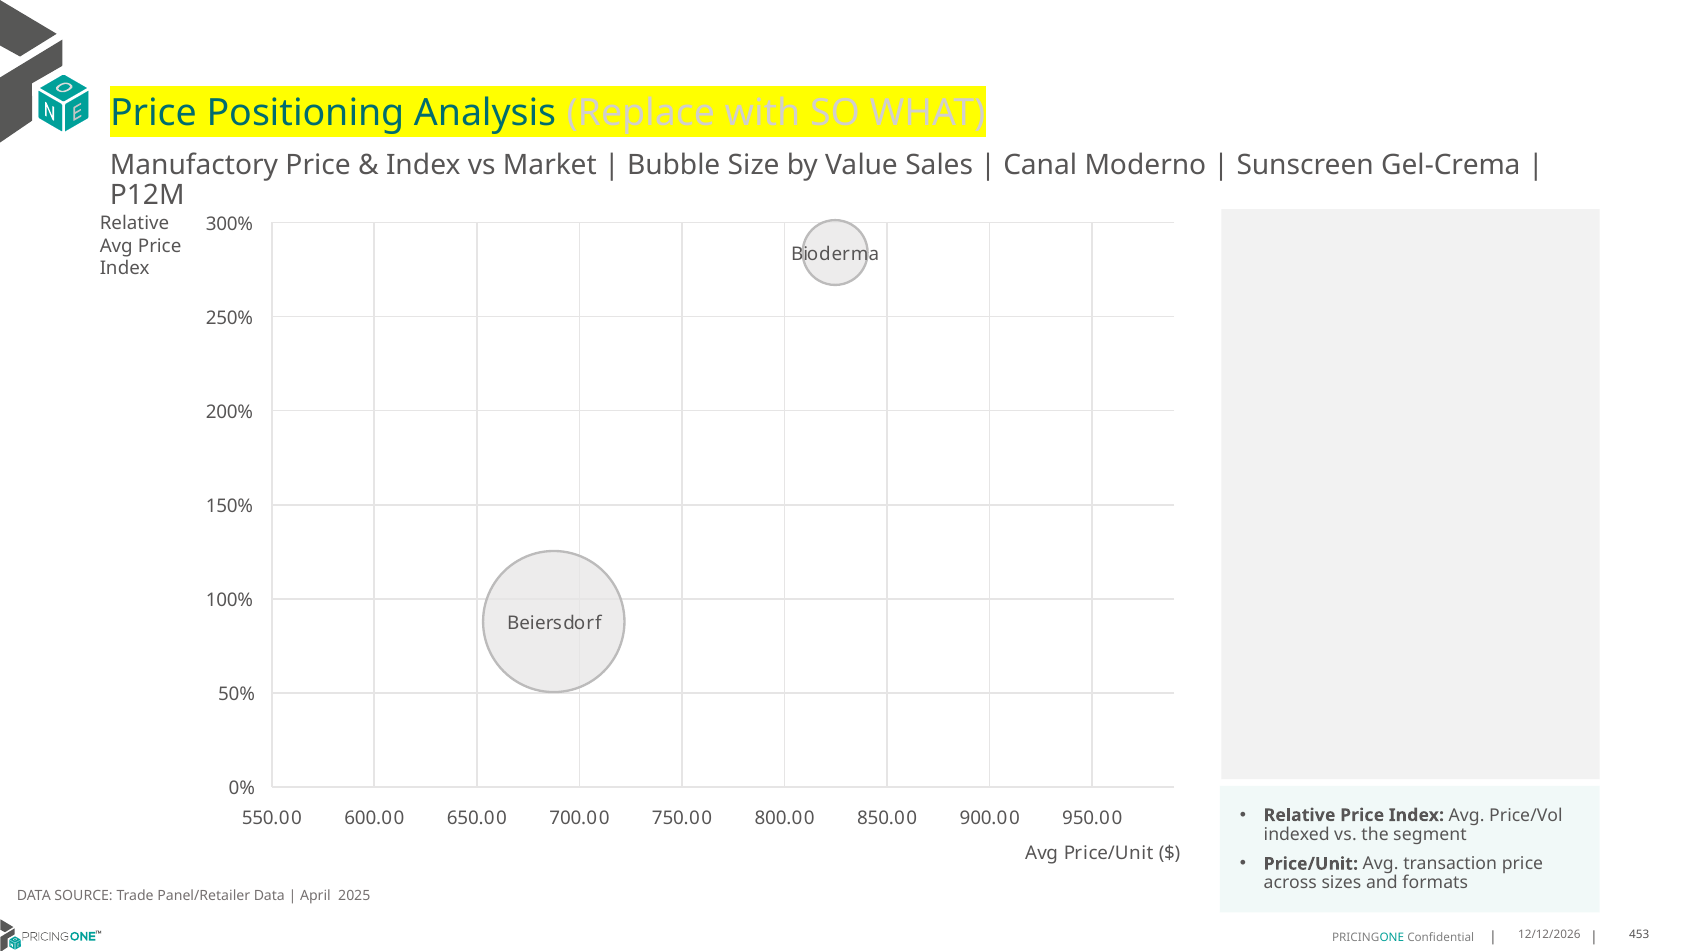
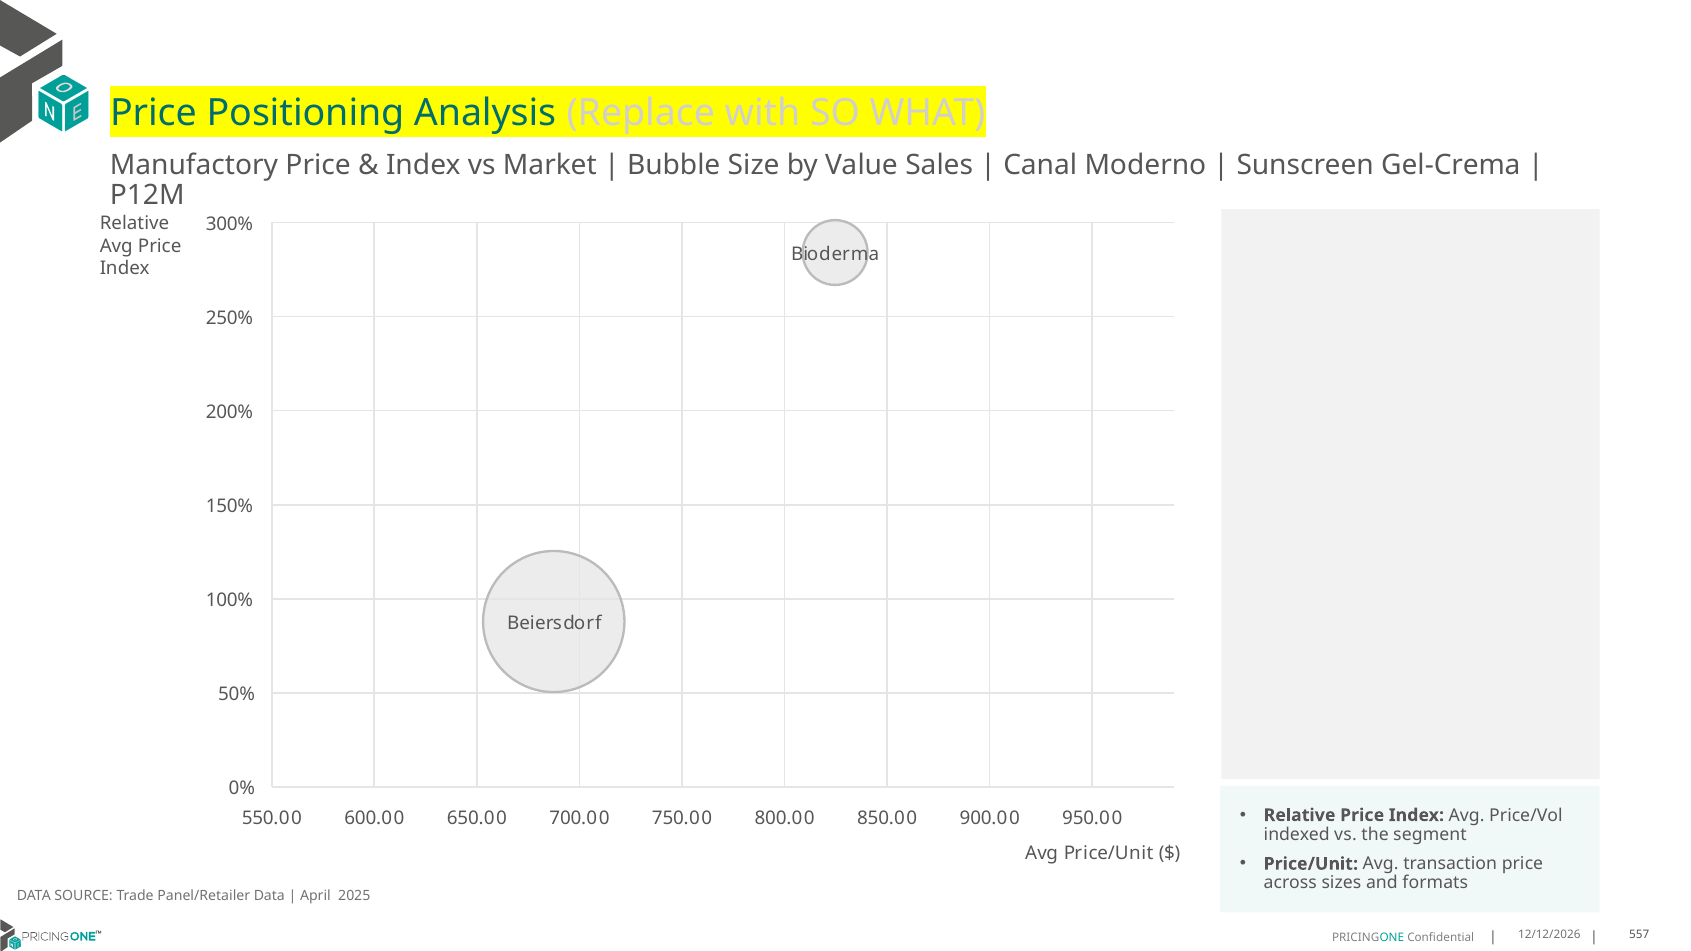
453: 453 -> 557
